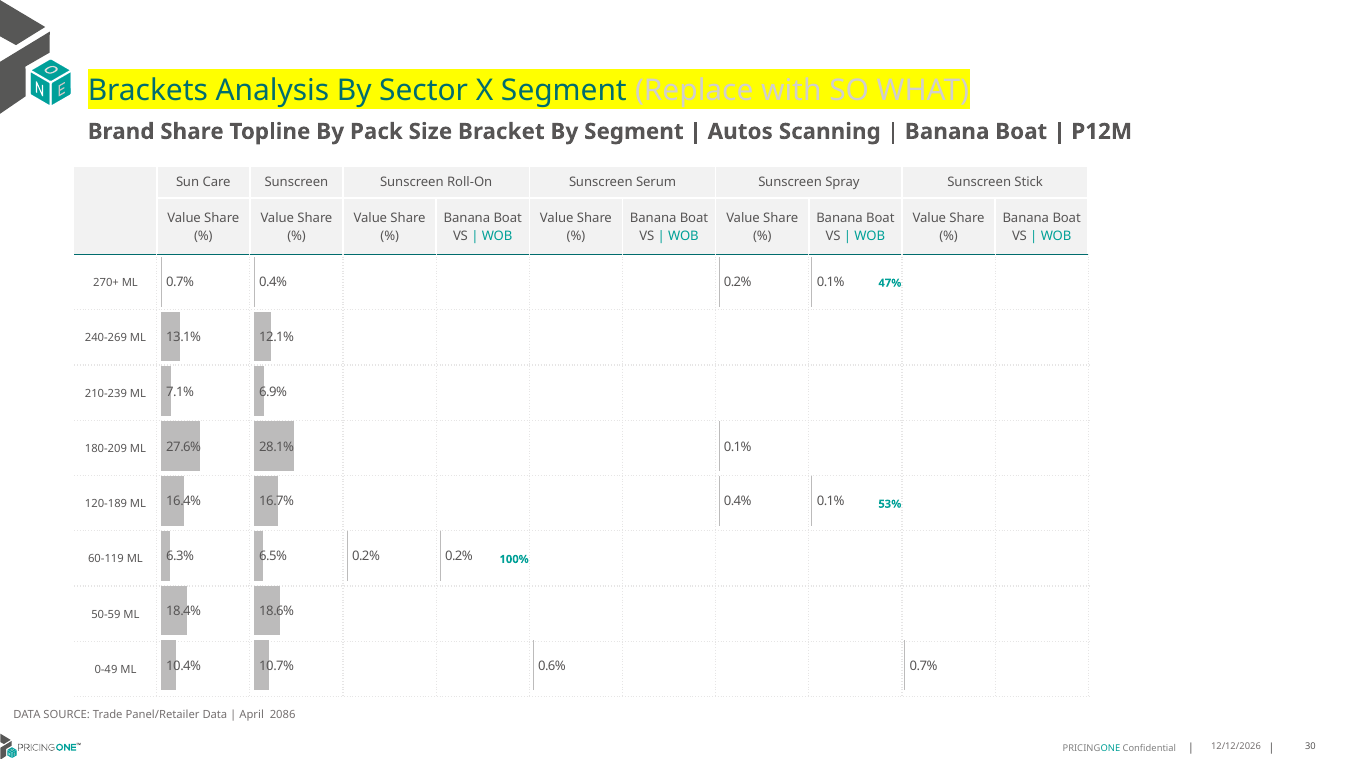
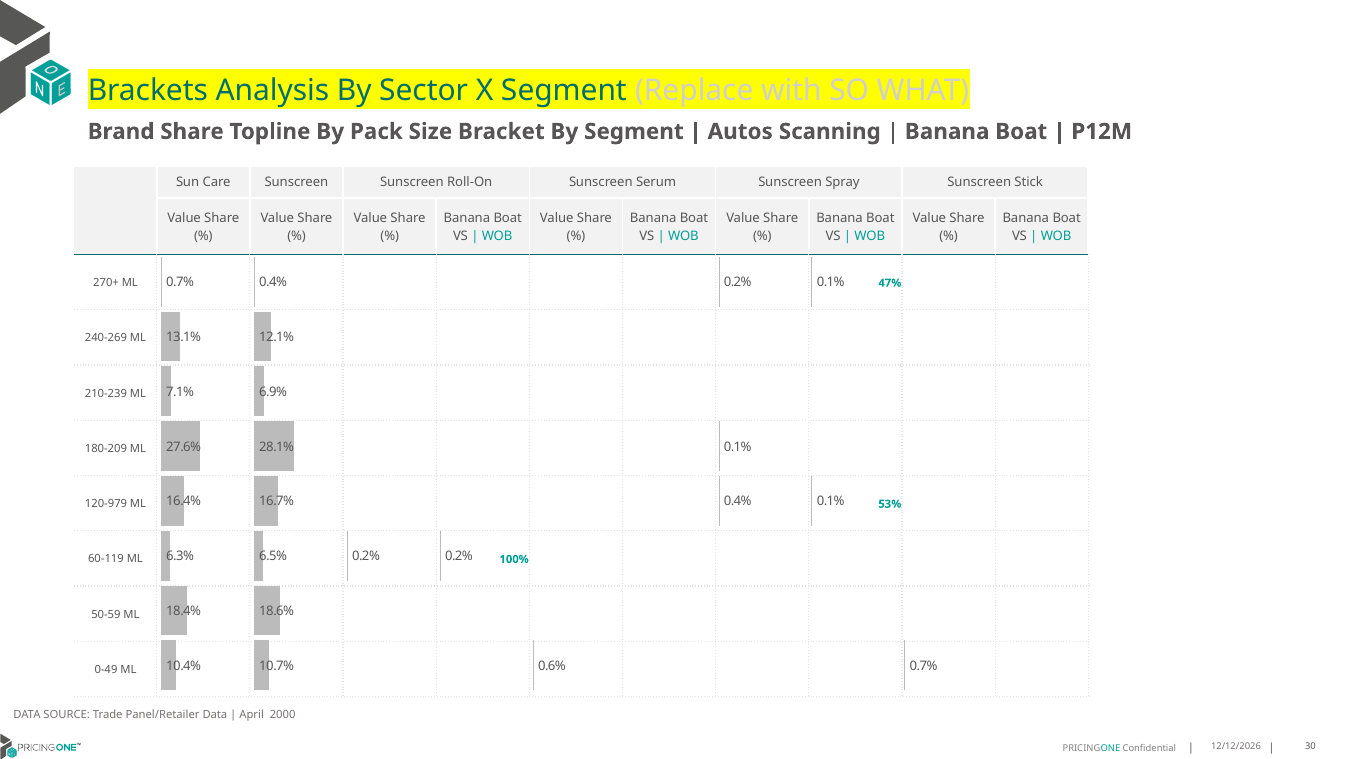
120-189: 120-189 -> 120-979
2086: 2086 -> 2000
